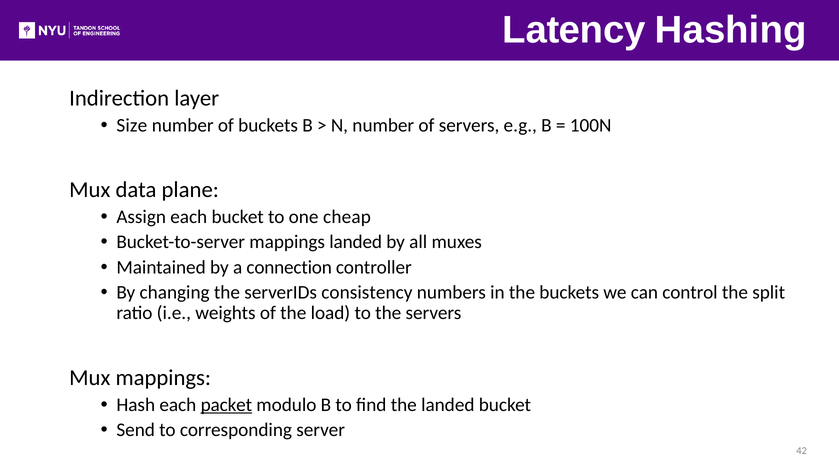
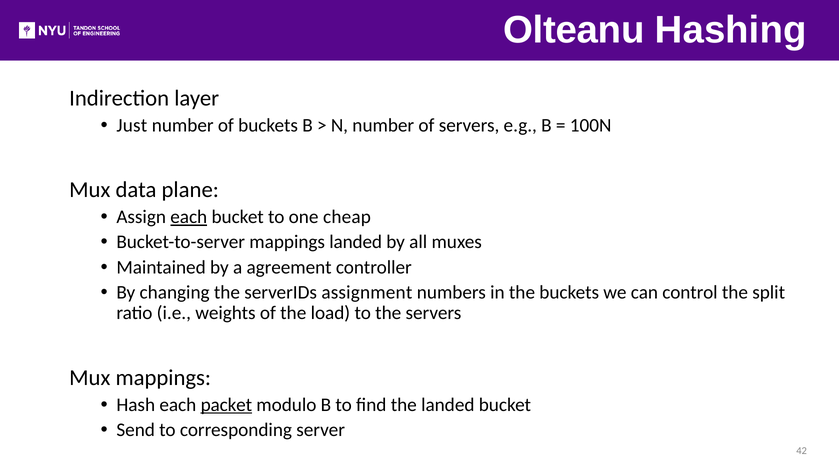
Latency: Latency -> Olteanu
Size: Size -> Just
each at (189, 217) underline: none -> present
connection: connection -> agreement
consistency: consistency -> assignment
